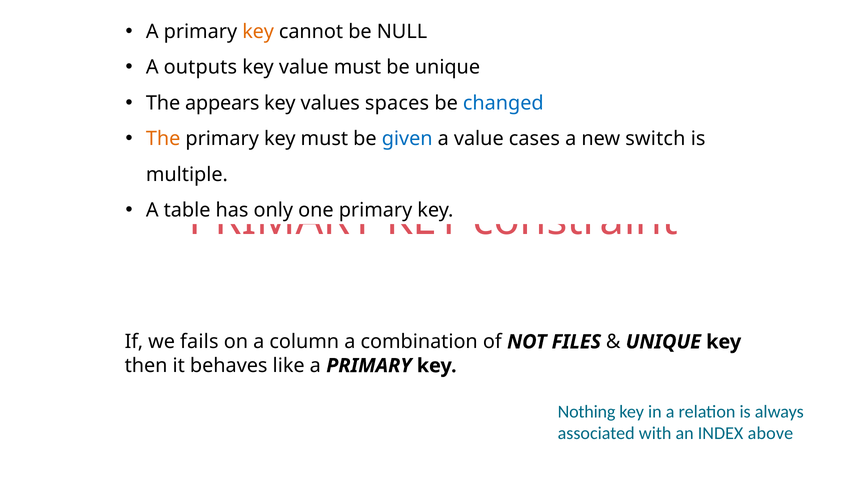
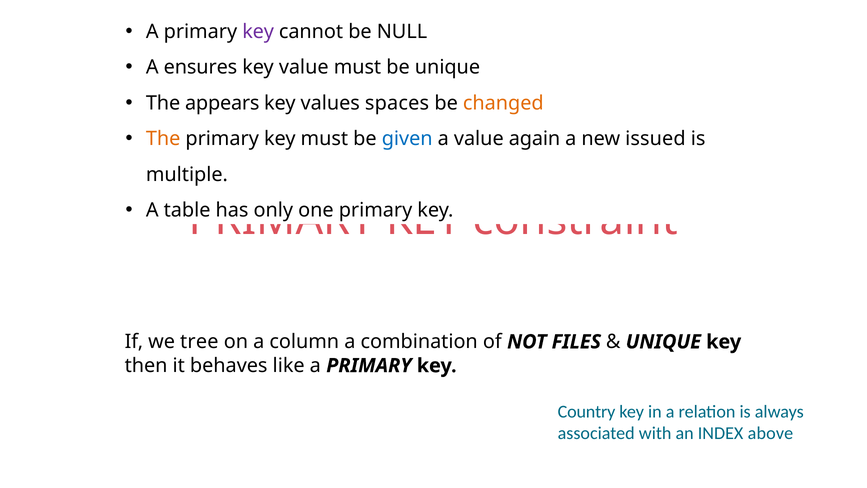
key at (258, 32) colour: orange -> purple
outputs: outputs -> ensures
changed colour: blue -> orange
cases: cases -> again
switch: switch -> issued
fails: fails -> tree
Nothing: Nothing -> Country
